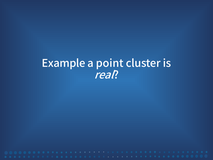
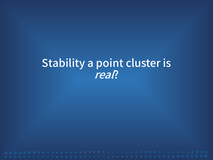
Example: Example -> Stability
